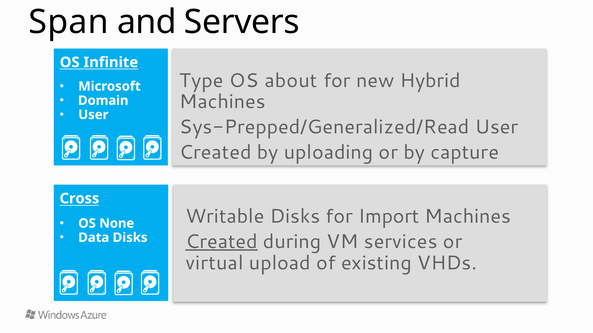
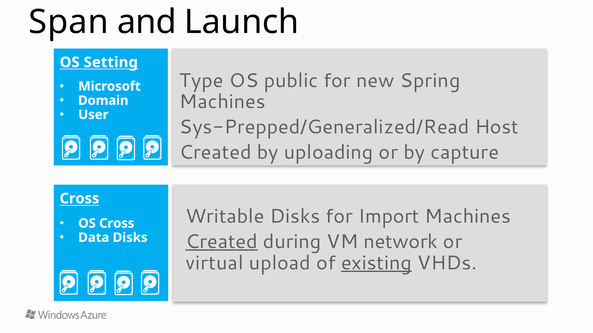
Servers: Servers -> Launch
Infinite: Infinite -> Setting
about: about -> public
Hybrid: Hybrid -> Spring
Sys-Prepped/Generalized/Read User: User -> Host
OS None: None -> Cross
services: services -> network
existing underline: none -> present
